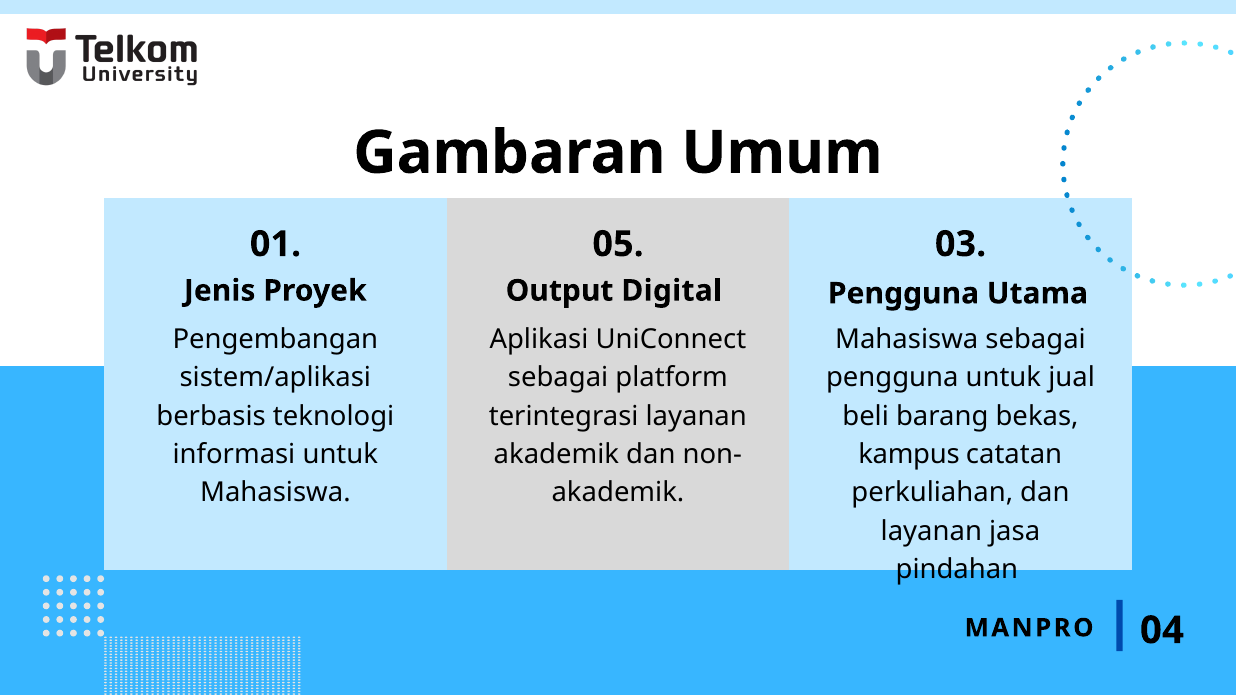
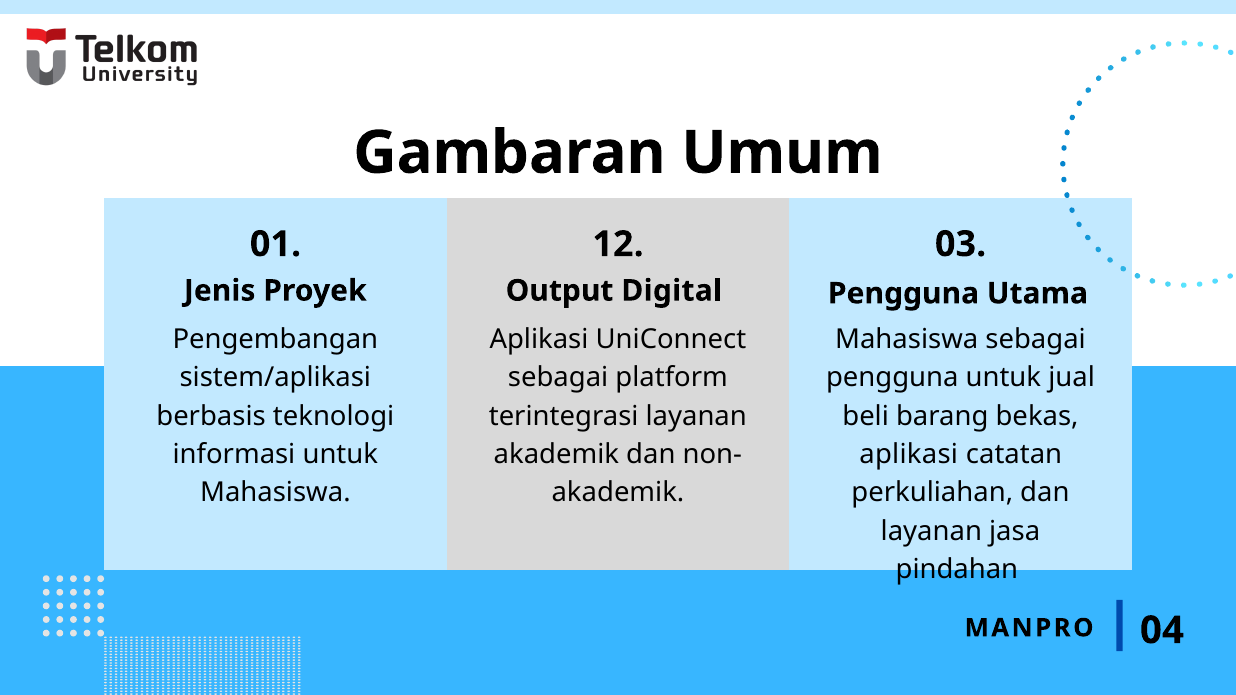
05: 05 -> 12
kampus at (909, 455): kampus -> aplikasi
